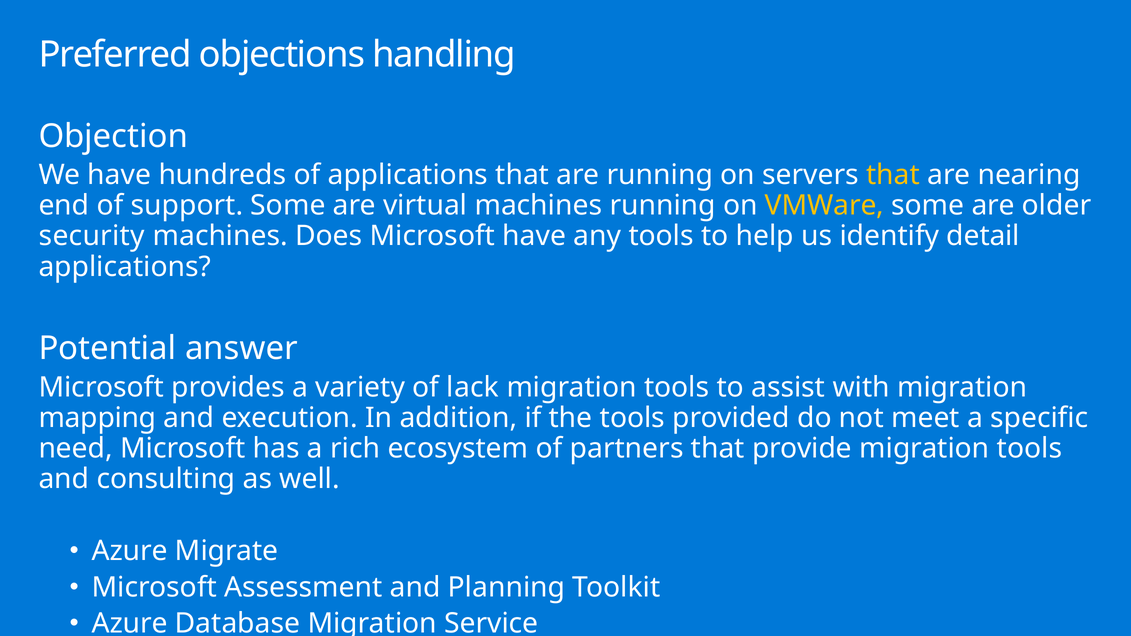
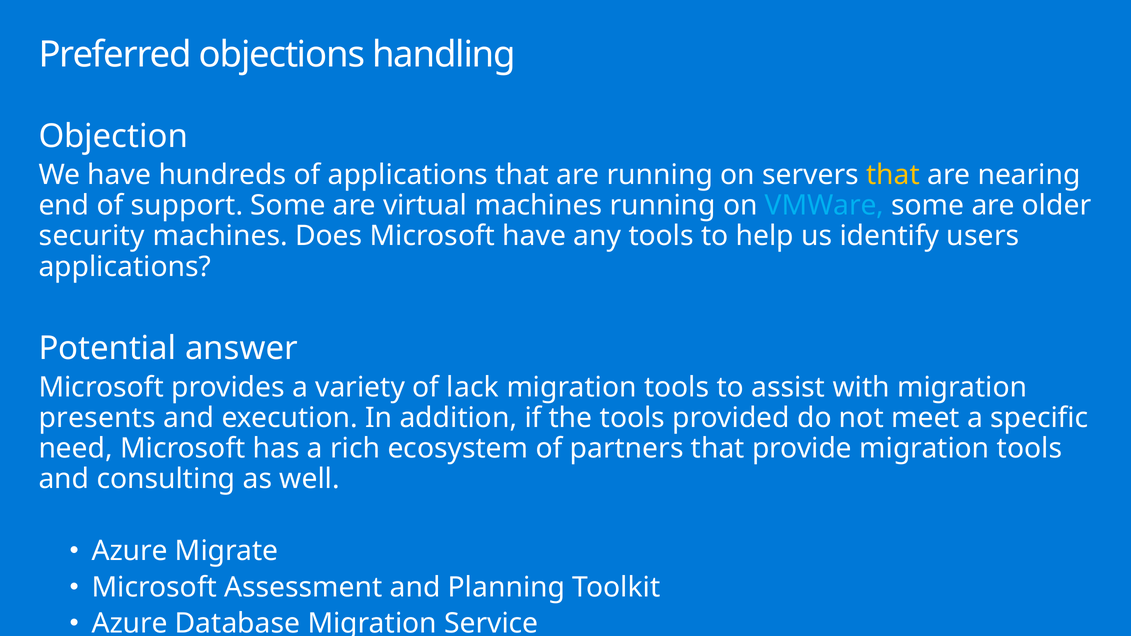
VMWare colour: yellow -> light blue
detail: detail -> users
mapping: mapping -> presents
